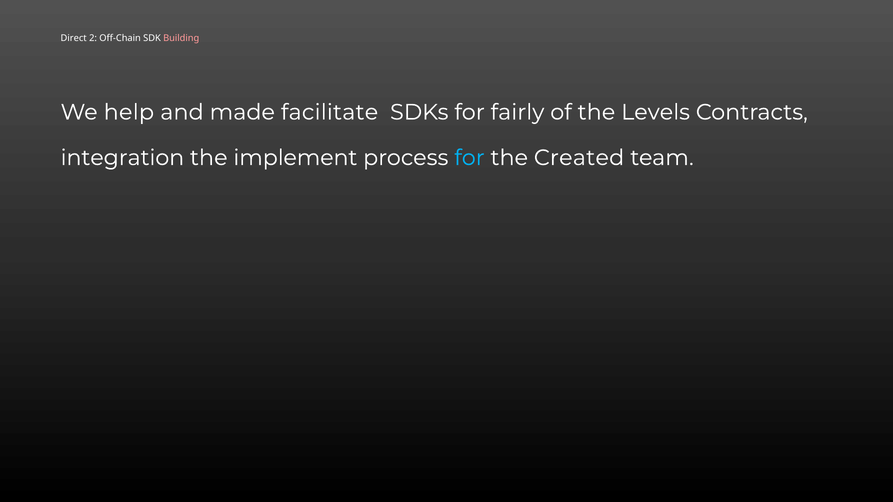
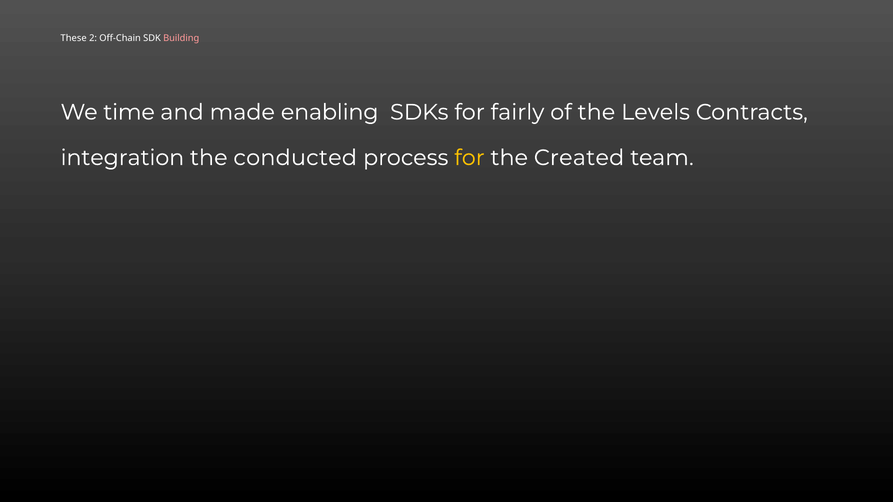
Direct: Direct -> These
help: help -> time
facilitate: facilitate -> enabling
implement: implement -> conducted
for at (469, 158) colour: light blue -> yellow
